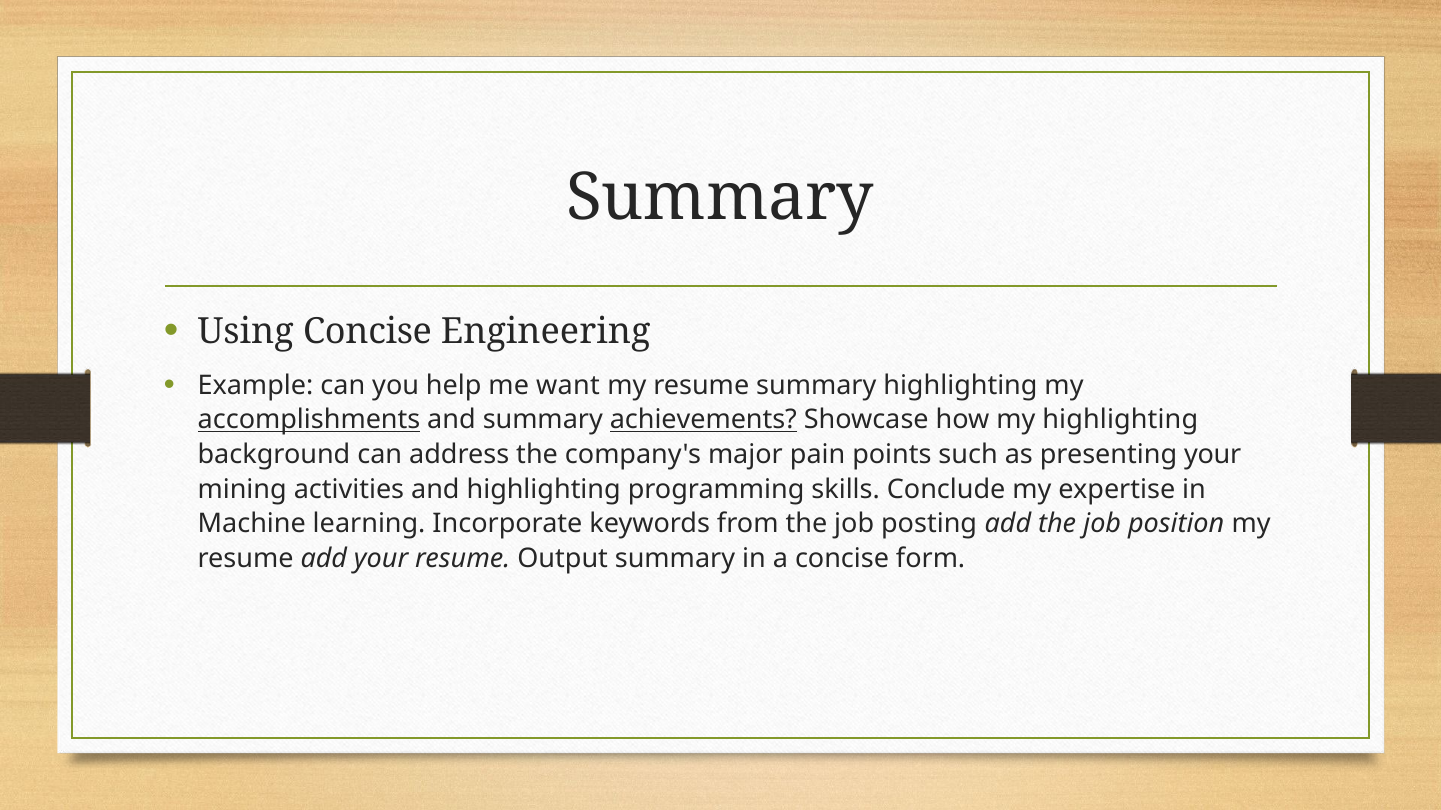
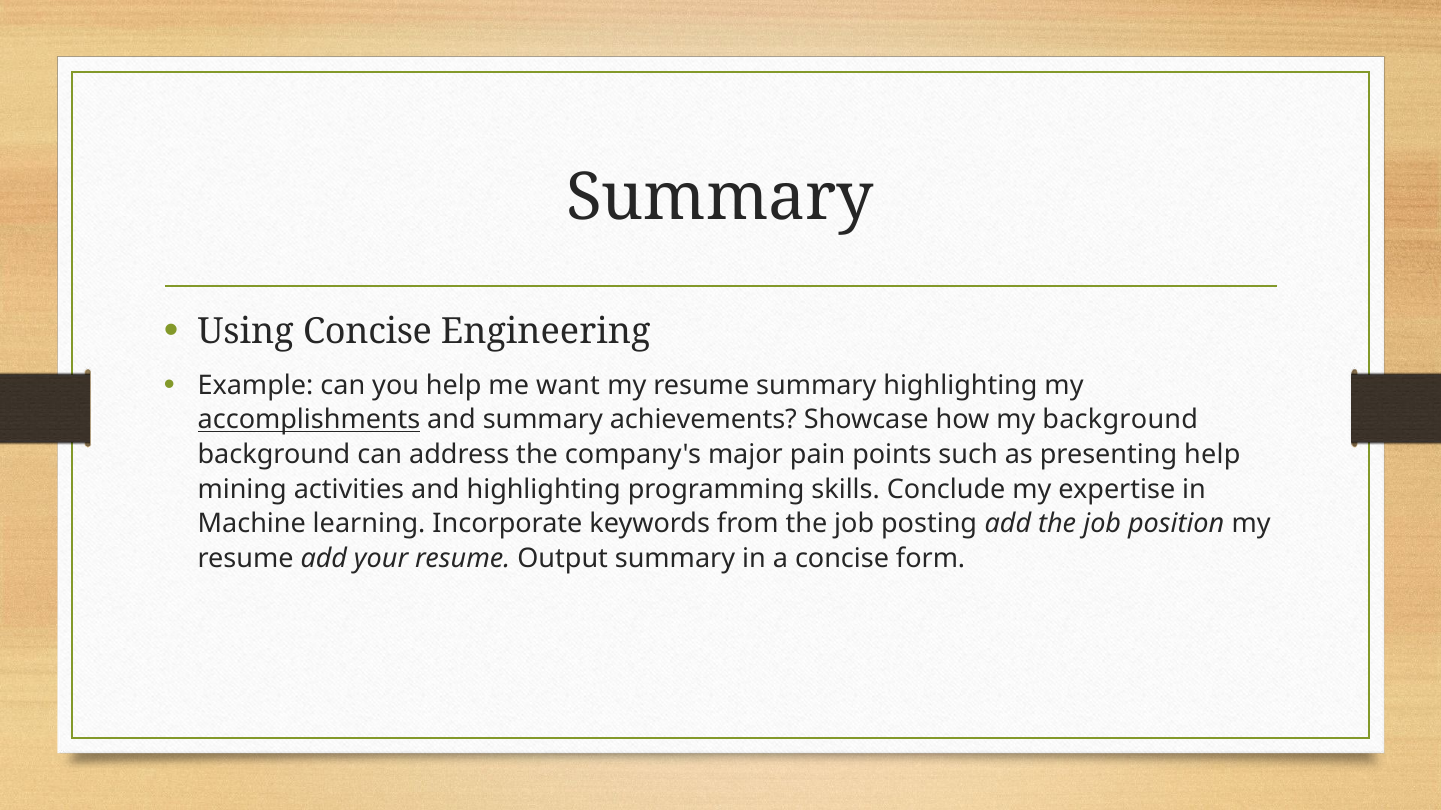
achievements underline: present -> none
my highlighting: highlighting -> background
presenting your: your -> help
